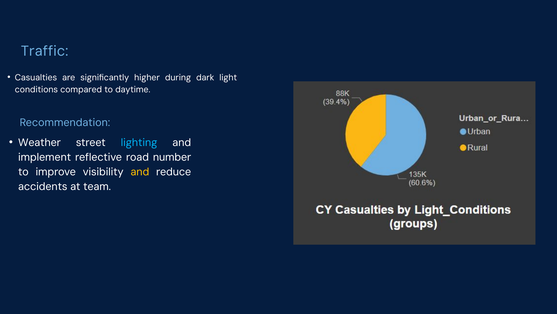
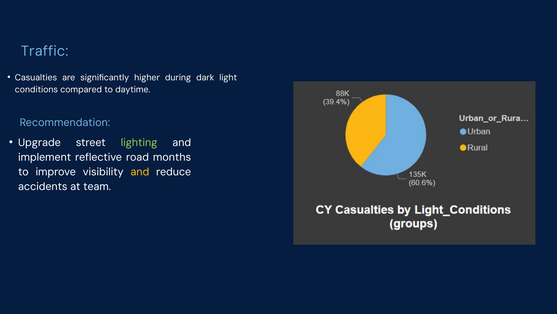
Weather: Weather -> Upgrade
lighting colour: light blue -> light green
number: number -> months
